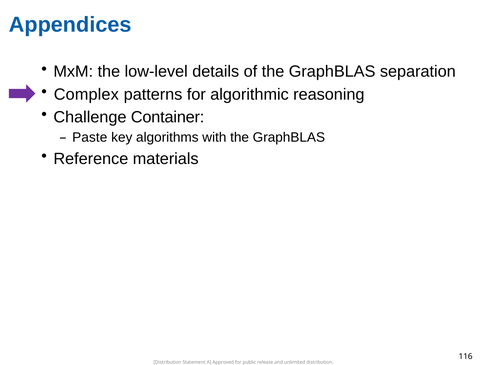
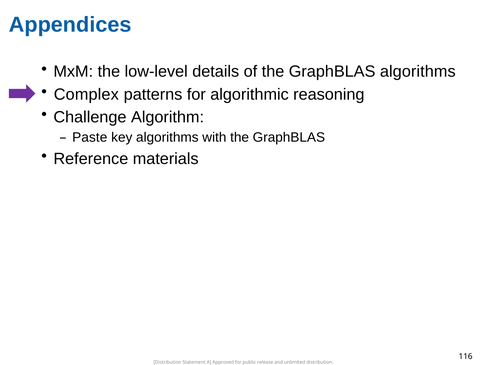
GraphBLAS separation: separation -> algorithms
Container: Container -> Algorithm
